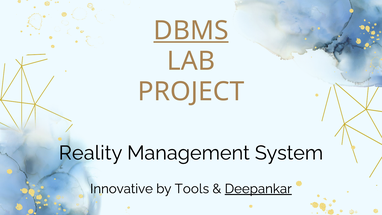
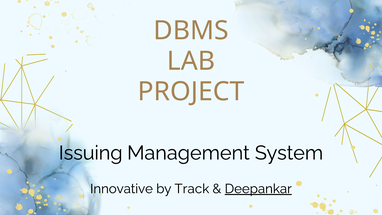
DBMS underline: present -> none
Reality: Reality -> Issuing
Tools: Tools -> Track
